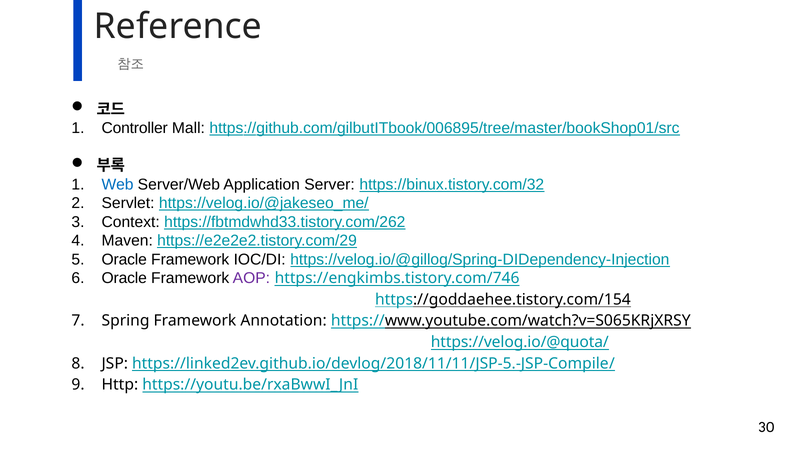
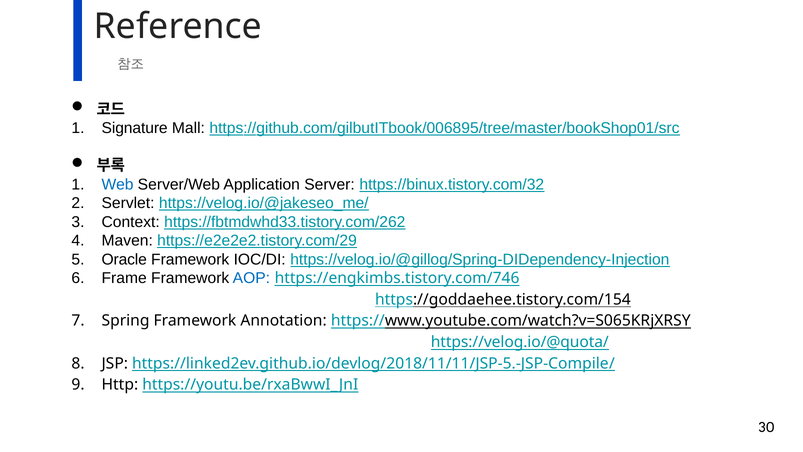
Controller: Controller -> Signature
Oracle at (124, 278): Oracle -> Frame
AOP colour: purple -> blue
